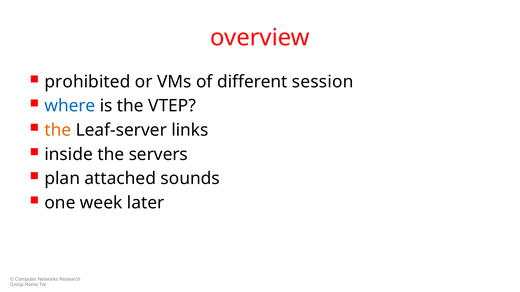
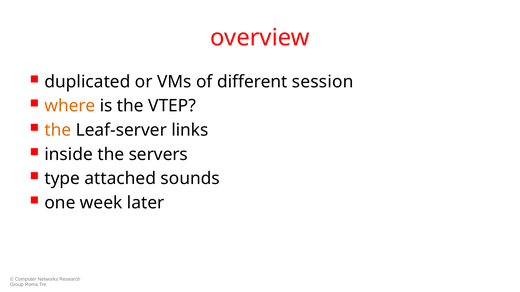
prohibited: prohibited -> duplicated
where colour: blue -> orange
plan: plan -> type
